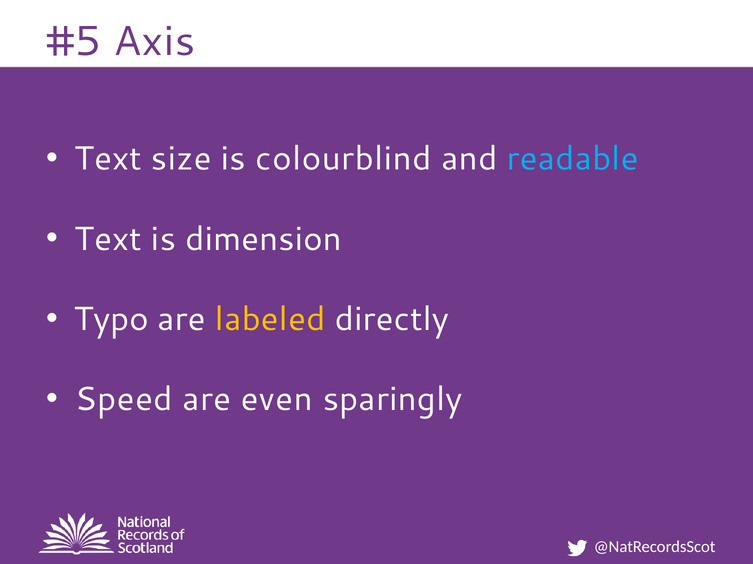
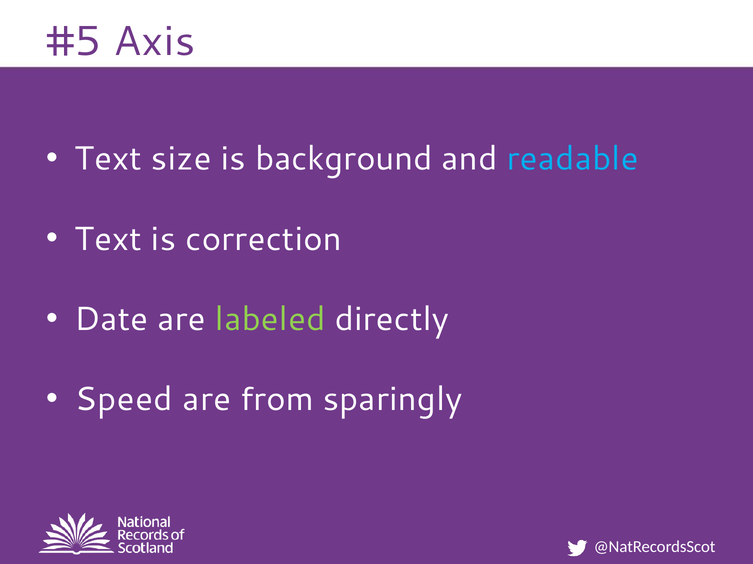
colourblind: colourblind -> background
dimension: dimension -> correction
Typo: Typo -> Date
labeled colour: yellow -> light green
even: even -> from
